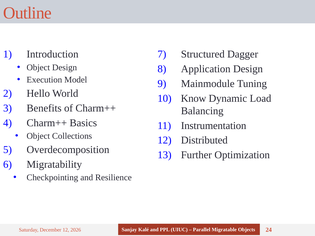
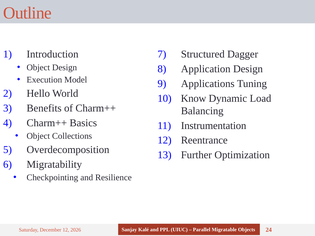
Mainmodule: Mainmodule -> Applications
Distributed: Distributed -> Reentrance
